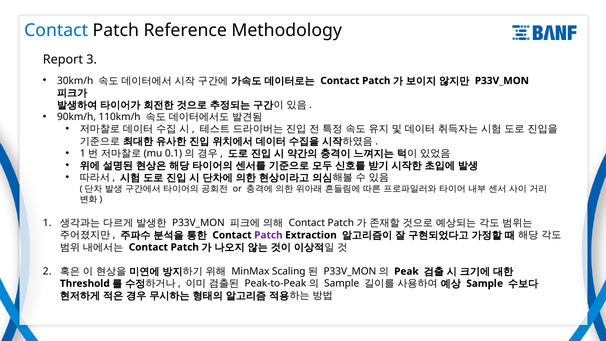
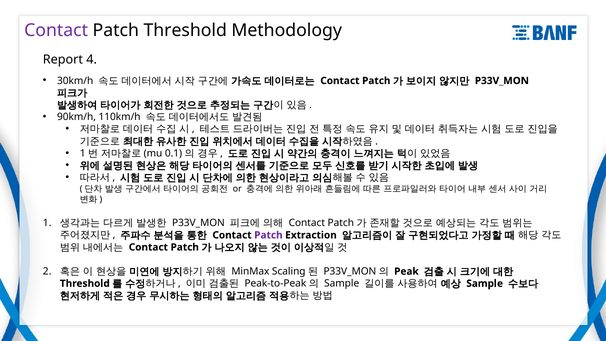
Contact at (56, 31) colour: blue -> purple
Patch Reference: Reference -> Threshold
3: 3 -> 4
